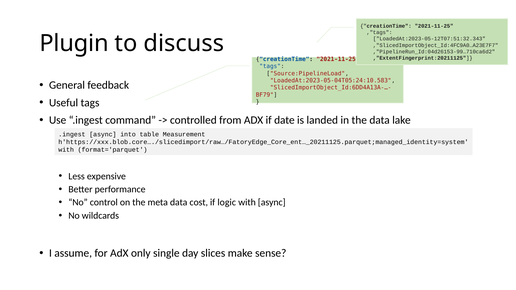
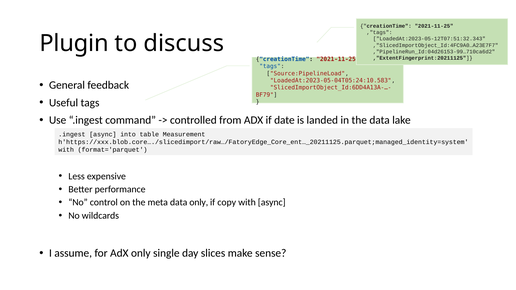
data cost: cost -> only
logic: logic -> copy
